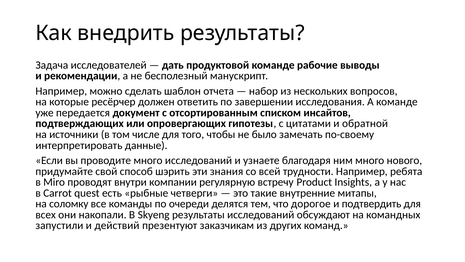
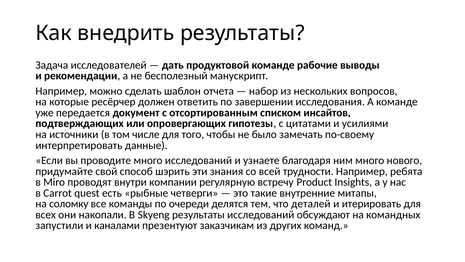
обратной: обратной -> усилиями
дорогое: дорогое -> деталей
подтвердить: подтвердить -> итерировать
действий: действий -> каналами
